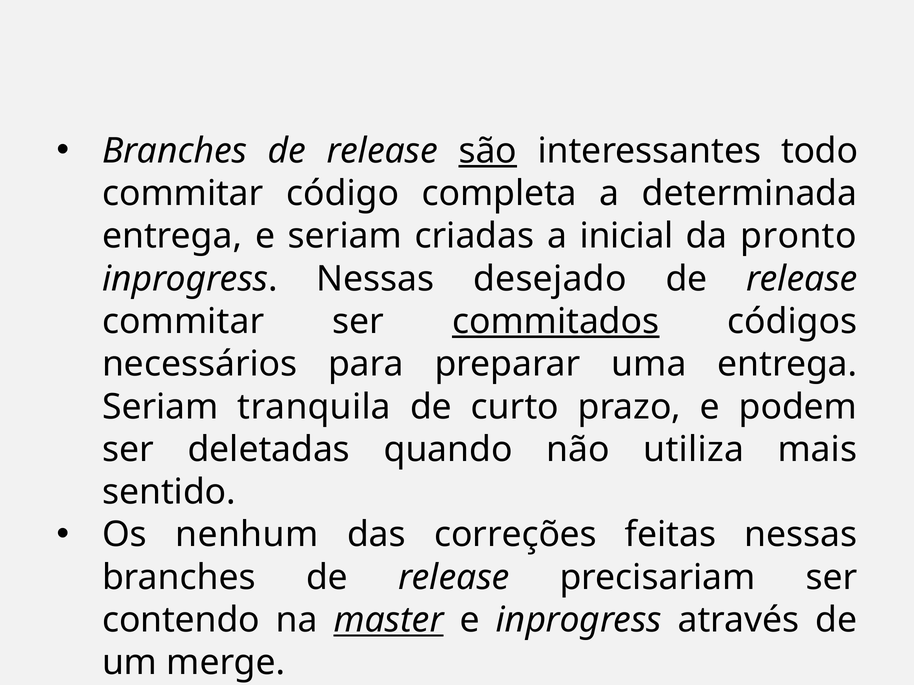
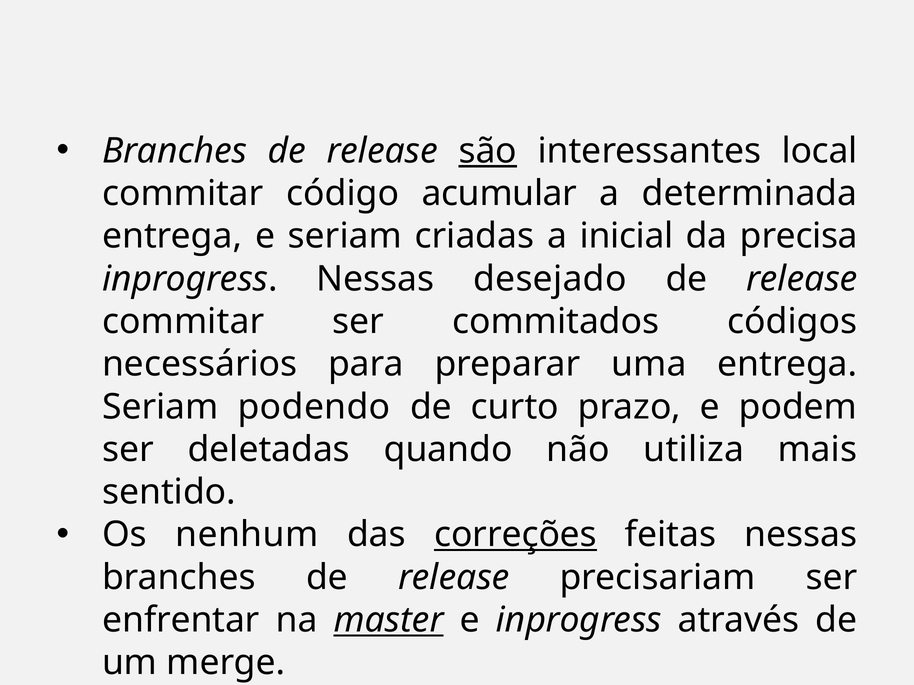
todo: todo -> local
completa: completa -> acumular
pronto: pronto -> precisa
commitados underline: present -> none
tranquila: tranquila -> podendo
correções underline: none -> present
contendo: contendo -> enfrentar
